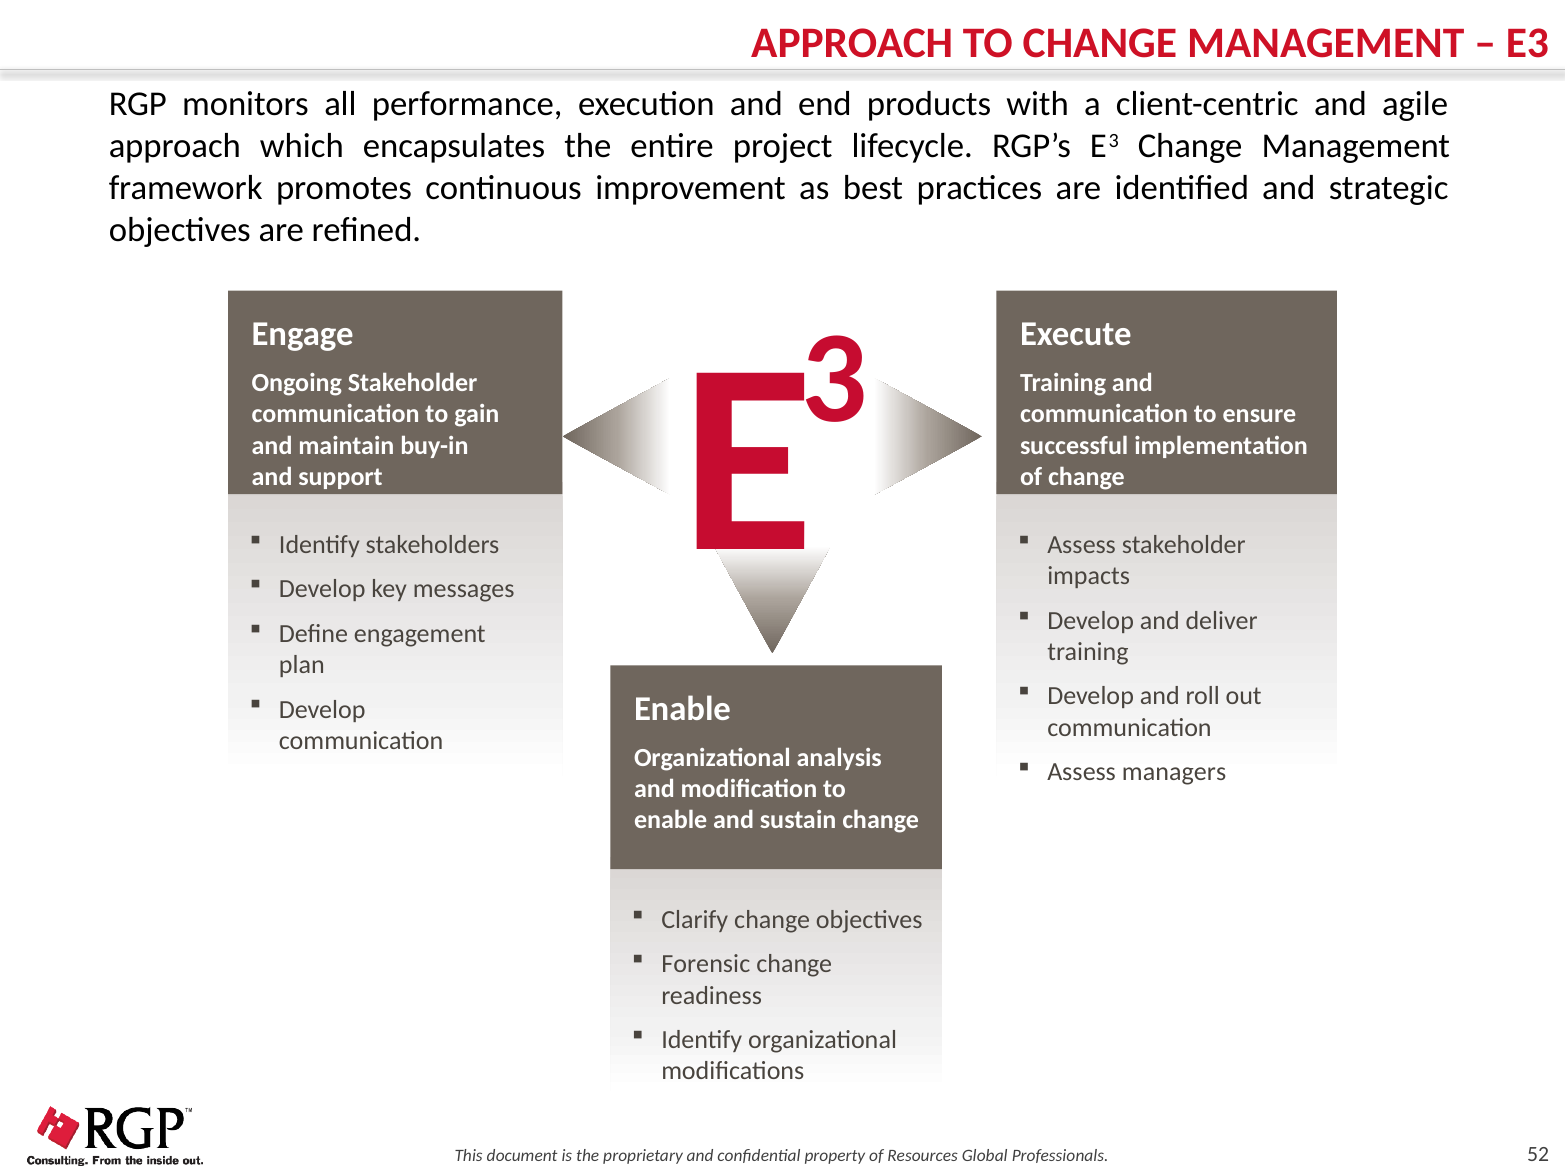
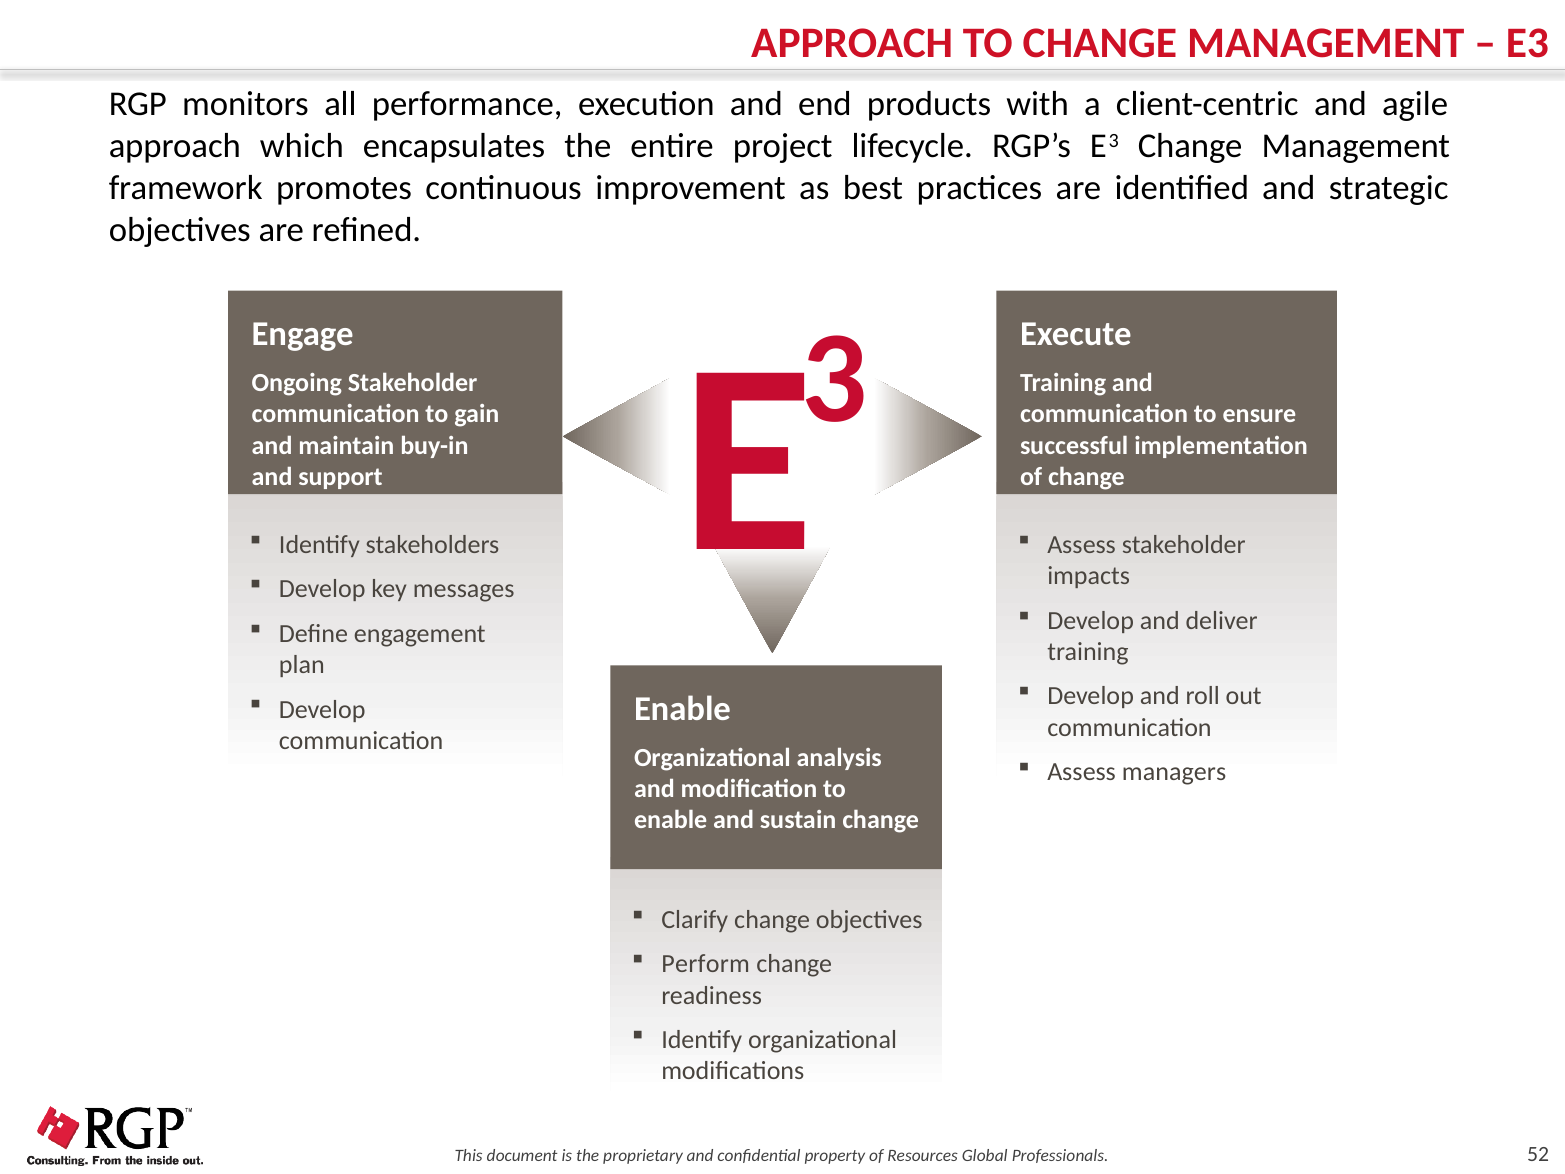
Forensic: Forensic -> Perform
